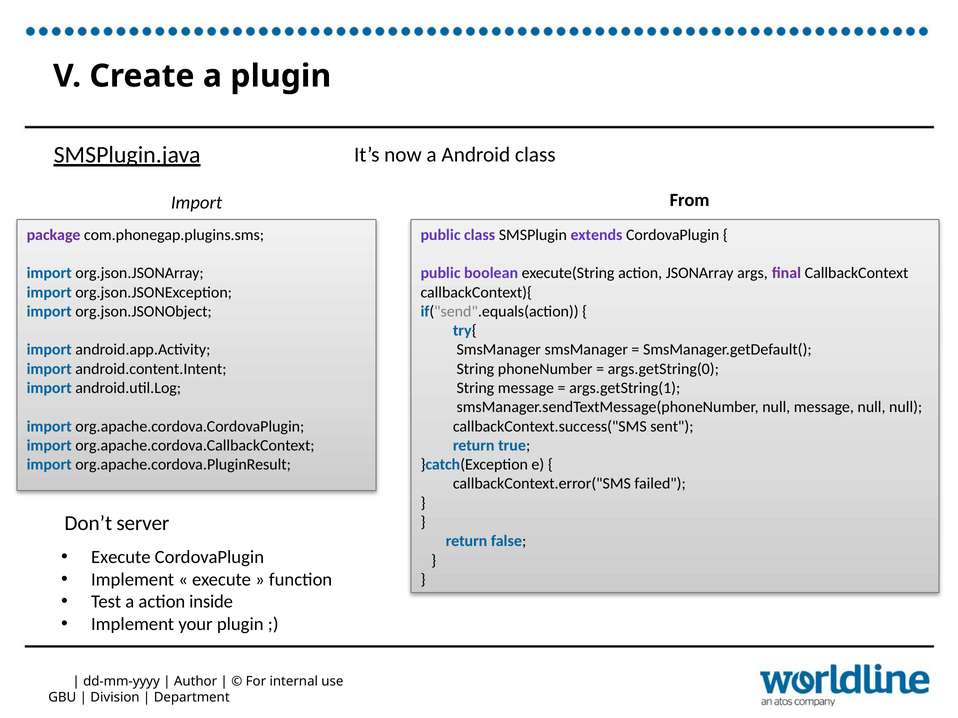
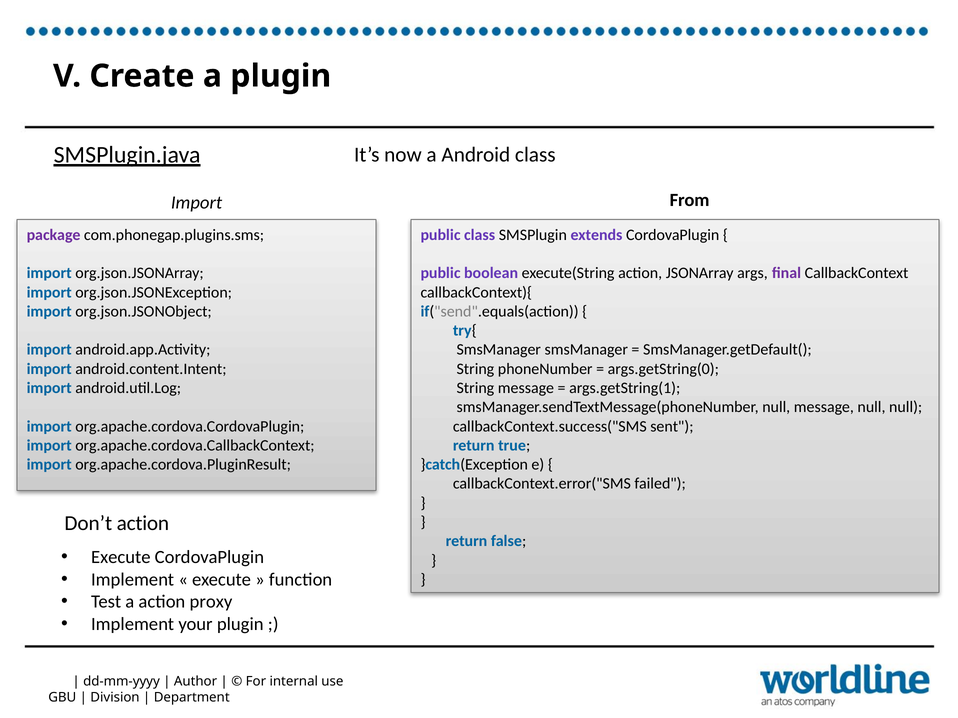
Don’t server: server -> action
inside: inside -> proxy
